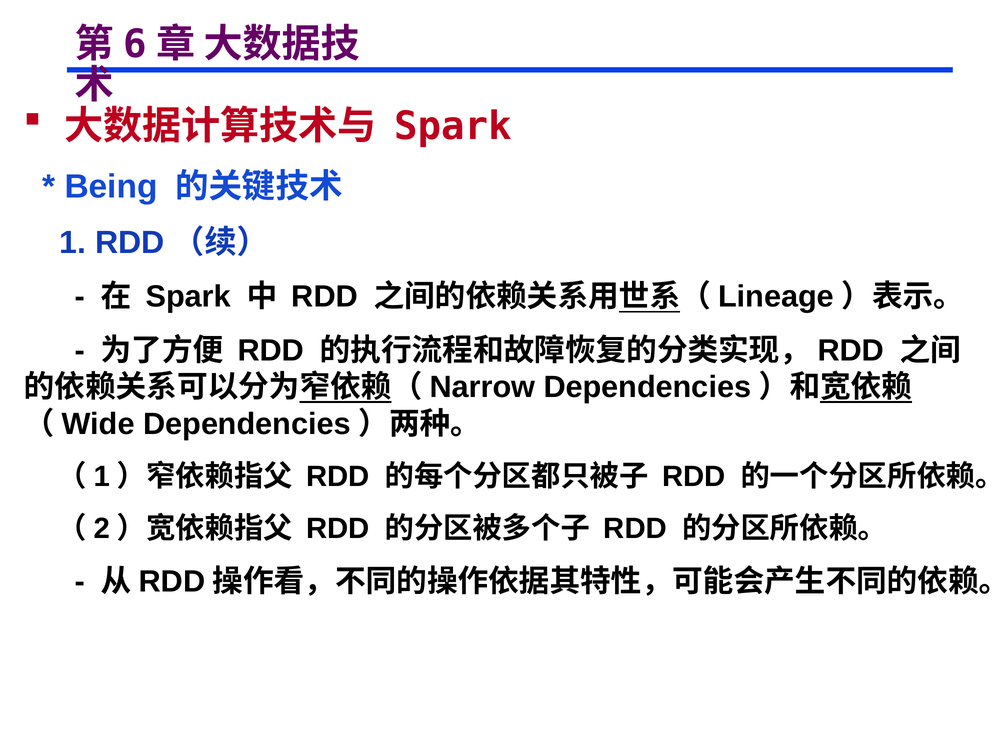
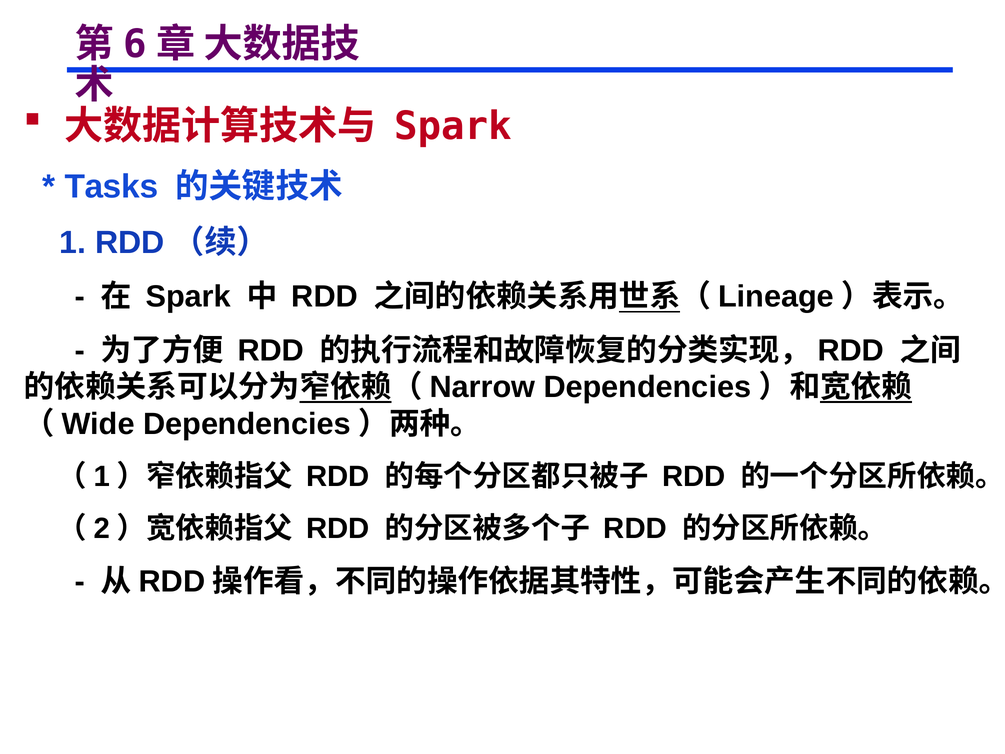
Being: Being -> Tasks
